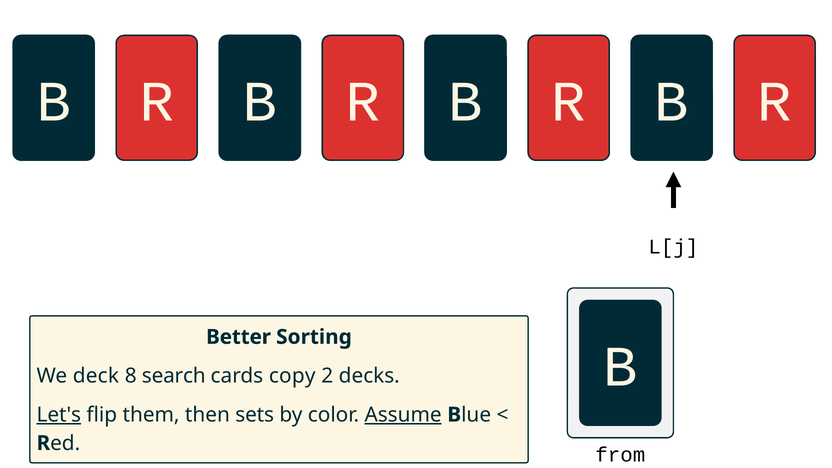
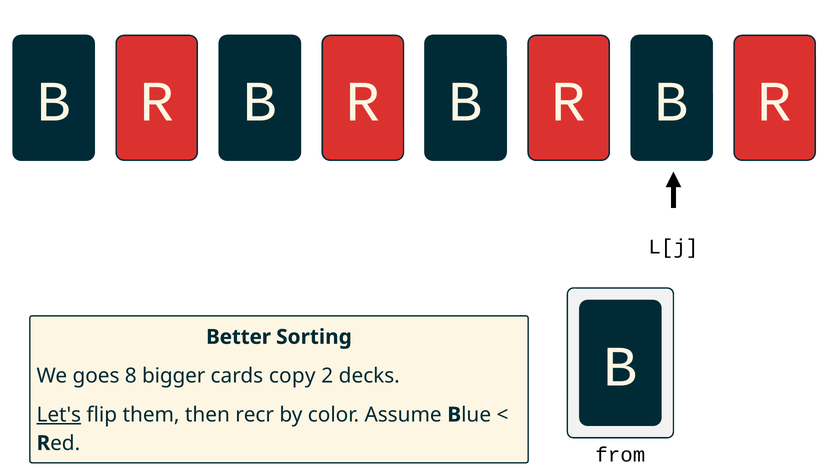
deck: deck -> goes
search: search -> bigger
sets: sets -> recr
Assume underline: present -> none
